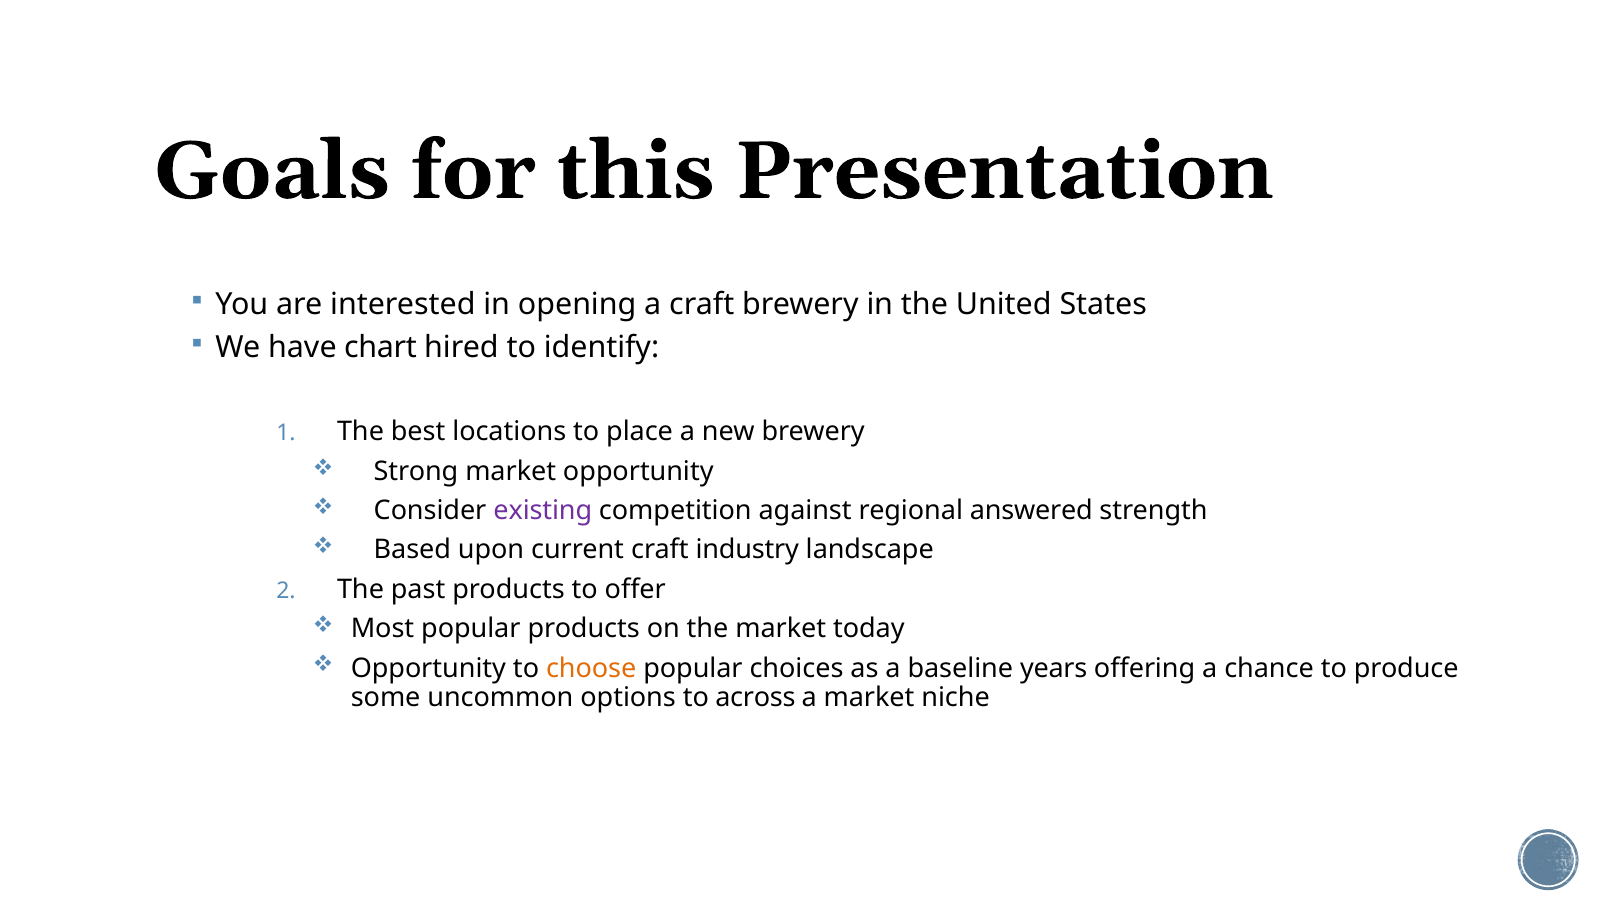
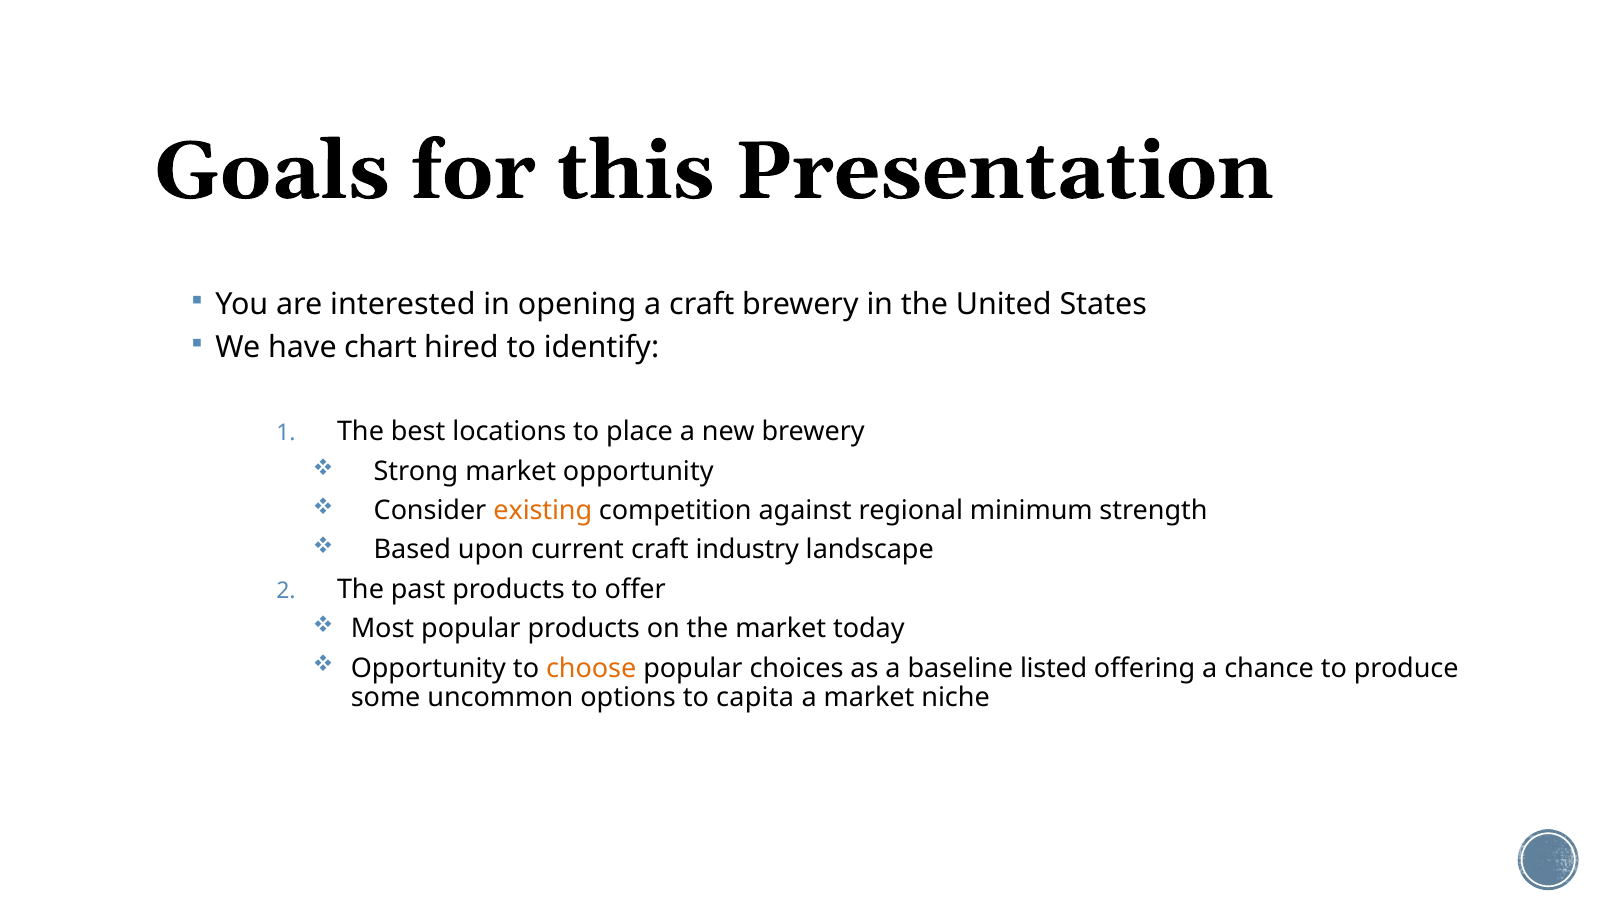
existing colour: purple -> orange
answered: answered -> minimum
years: years -> listed
across: across -> capita
